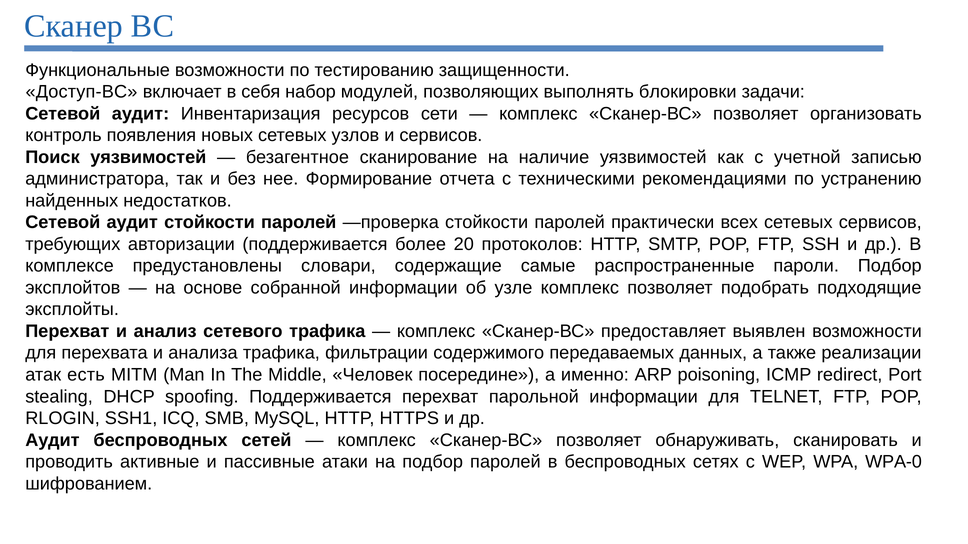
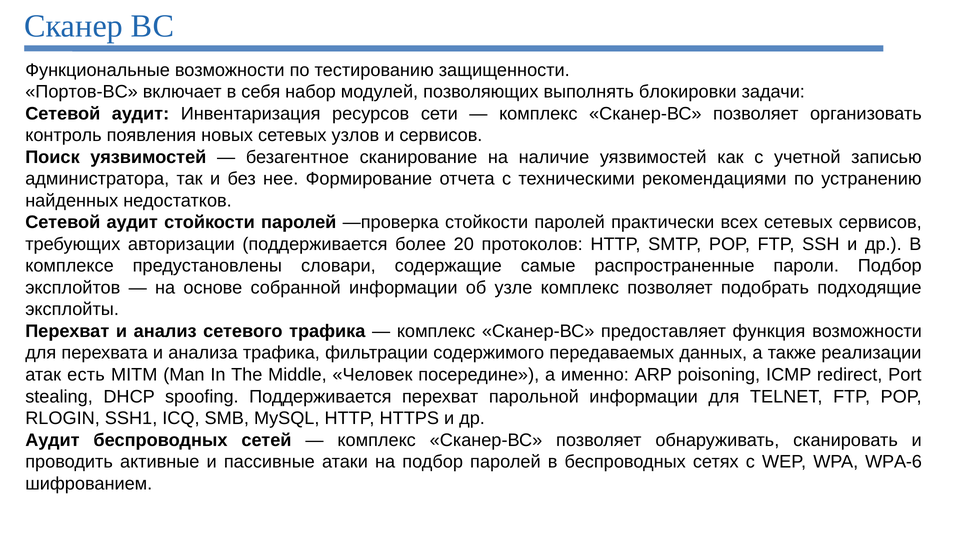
Доступ-ВС: Доступ-ВС -> Портов-ВС
выявлен: выявлен -> функция
WPA-0: WPA-0 -> WPA-6
